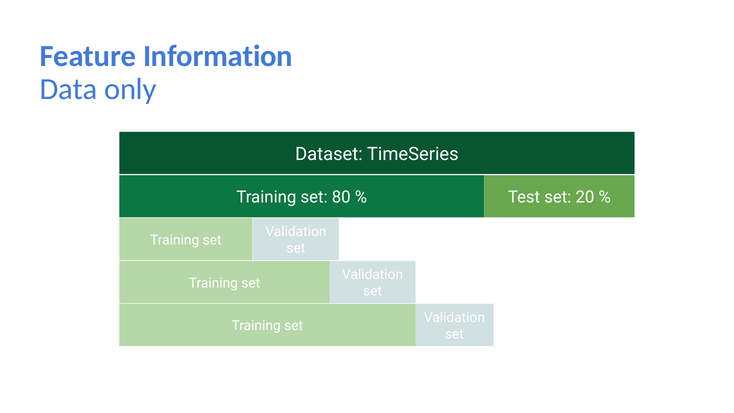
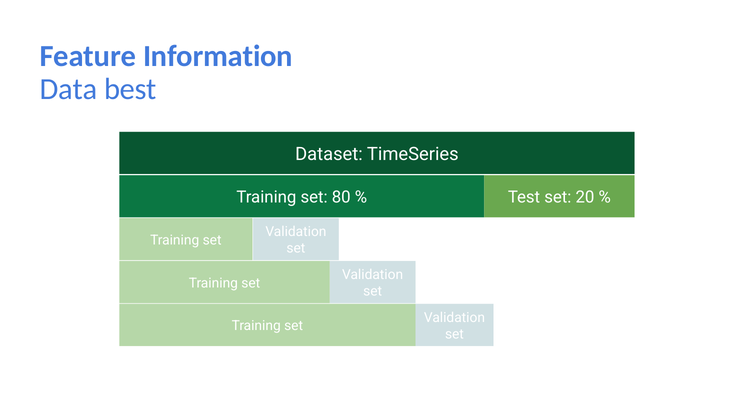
only: only -> best
